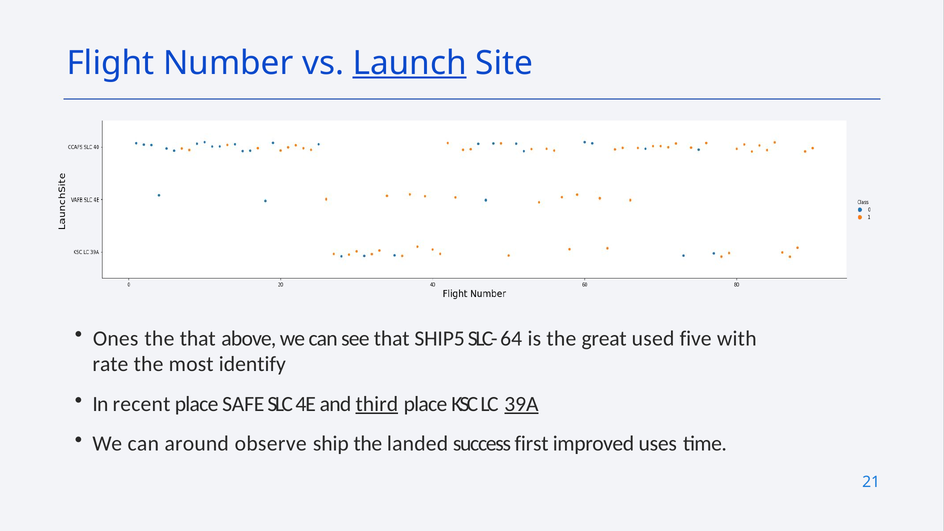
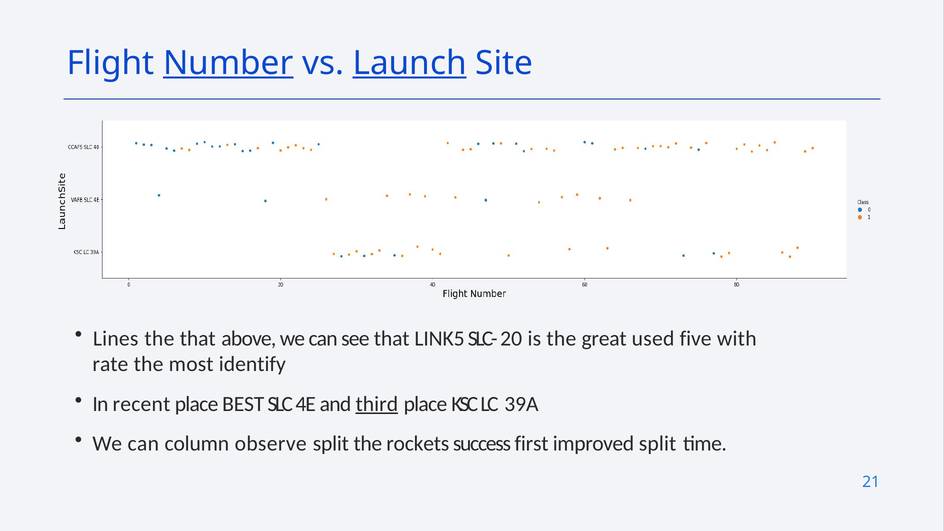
Number underline: none -> present
Ones: Ones -> Lines
SHIP5: SHIP5 -> LINK5
64: 64 -> 20
SAFE: SAFE -> BEST
39A underline: present -> none
around: around -> column
observe ship: ship -> split
landed: landed -> rockets
improved uses: uses -> split
